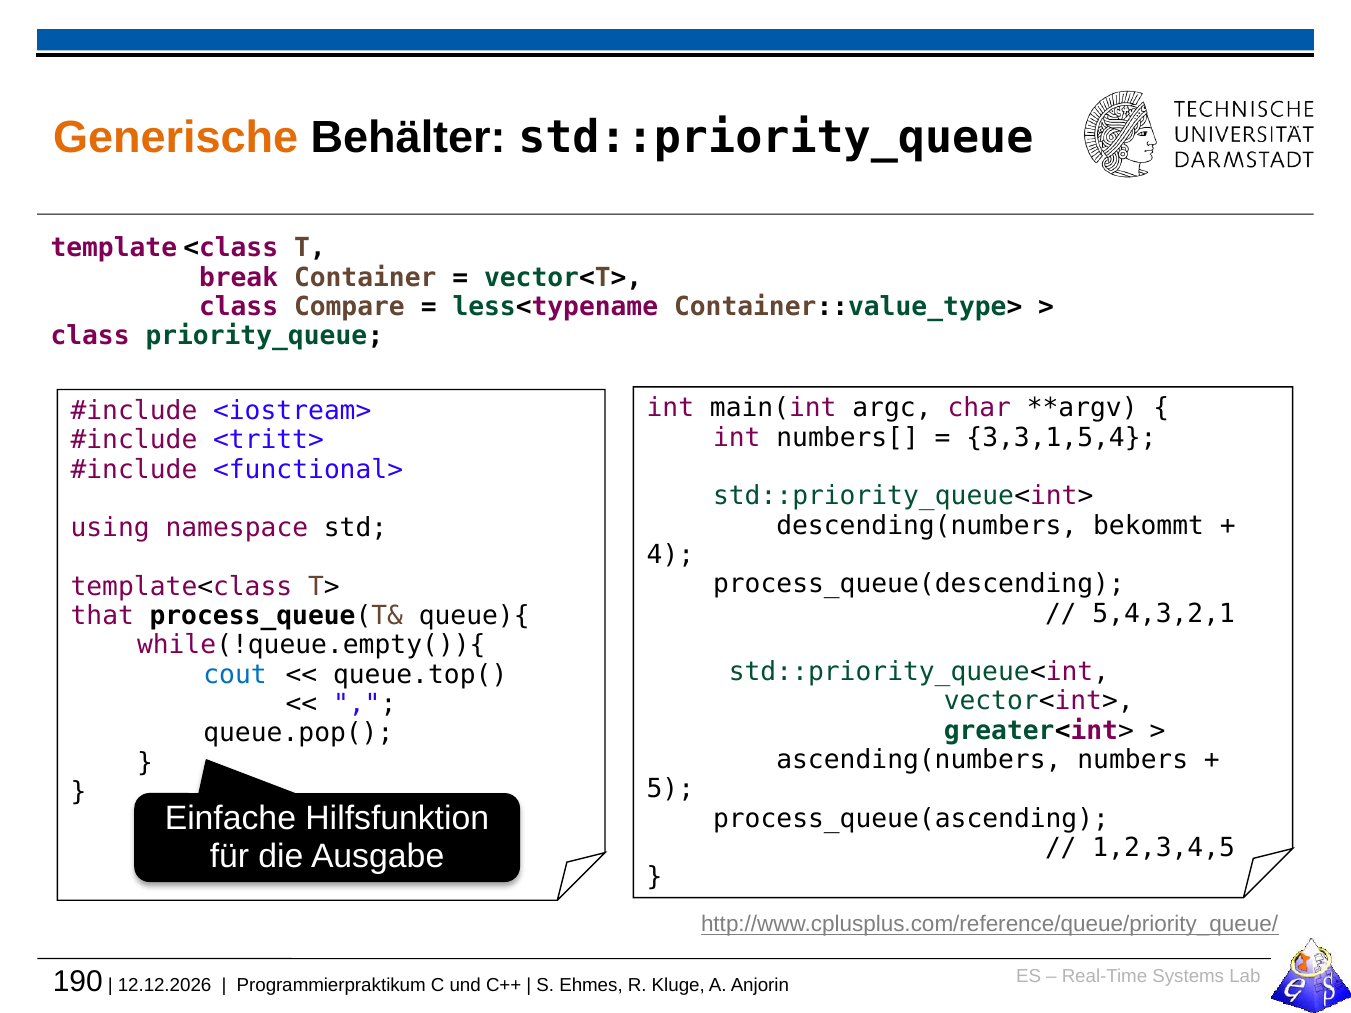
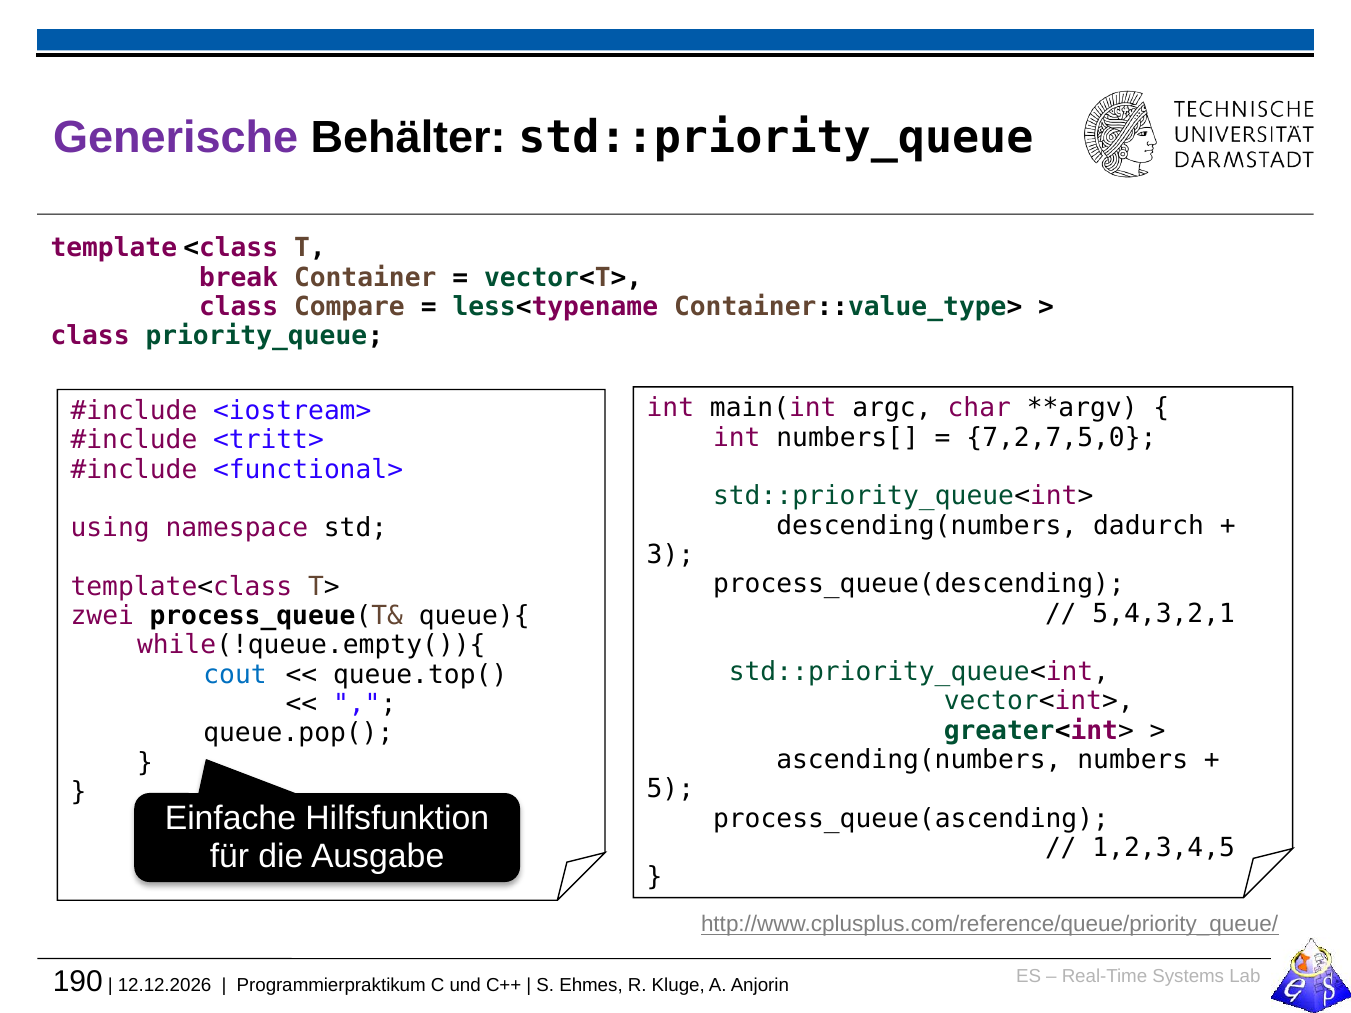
Generische colour: orange -> purple
3,3,1,5,4: 3,3,1,5,4 -> 7,2,7,5,0
bekommt: bekommt -> dadurch
4: 4 -> 3
that: that -> zwei
